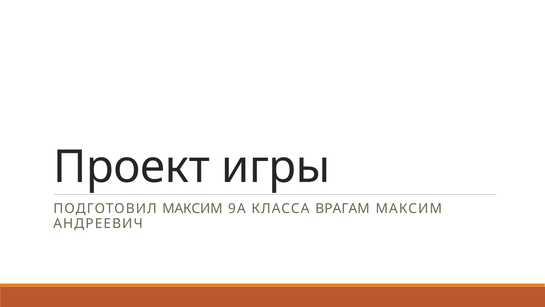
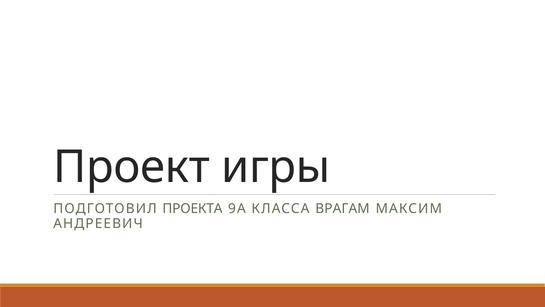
ПОДГОТОВИЛ МАКСИМ: МАКСИМ -> ПРОЕКТА
